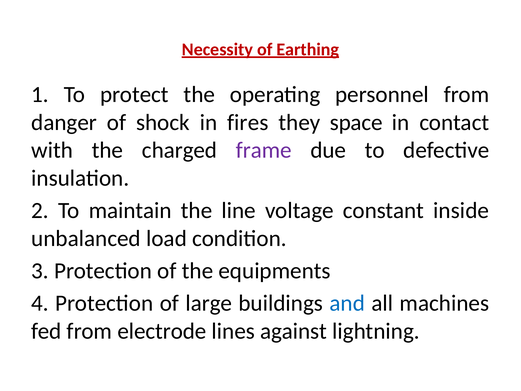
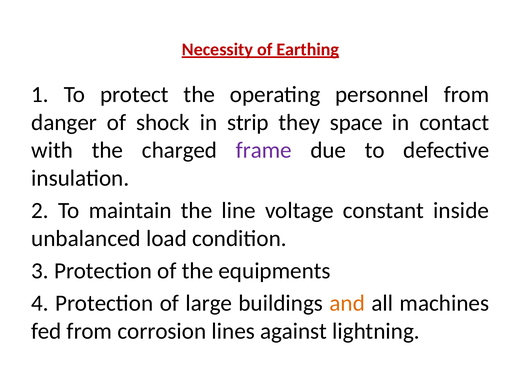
fires: fires -> strip
and colour: blue -> orange
electrode: electrode -> corrosion
